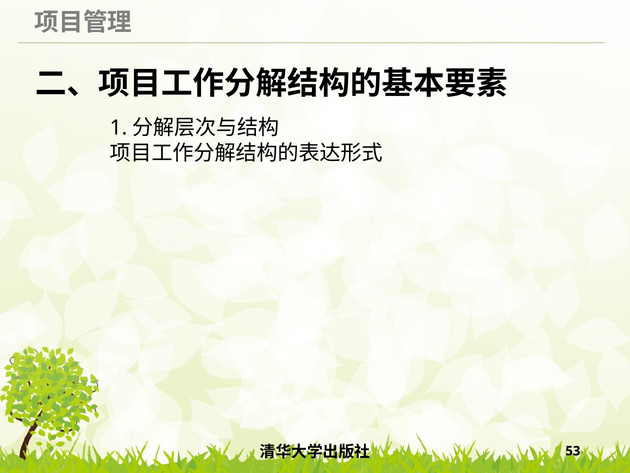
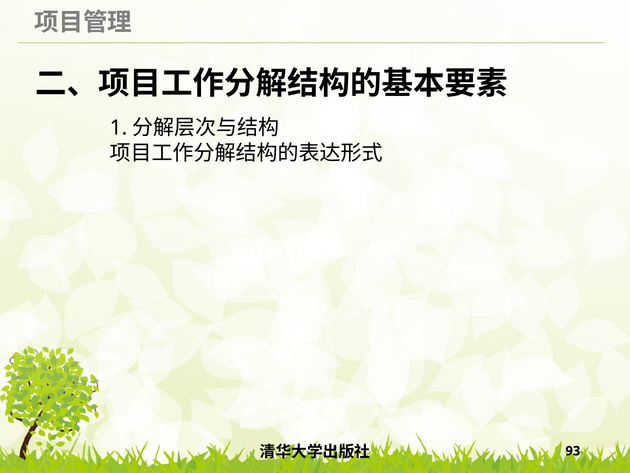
53: 53 -> 93
